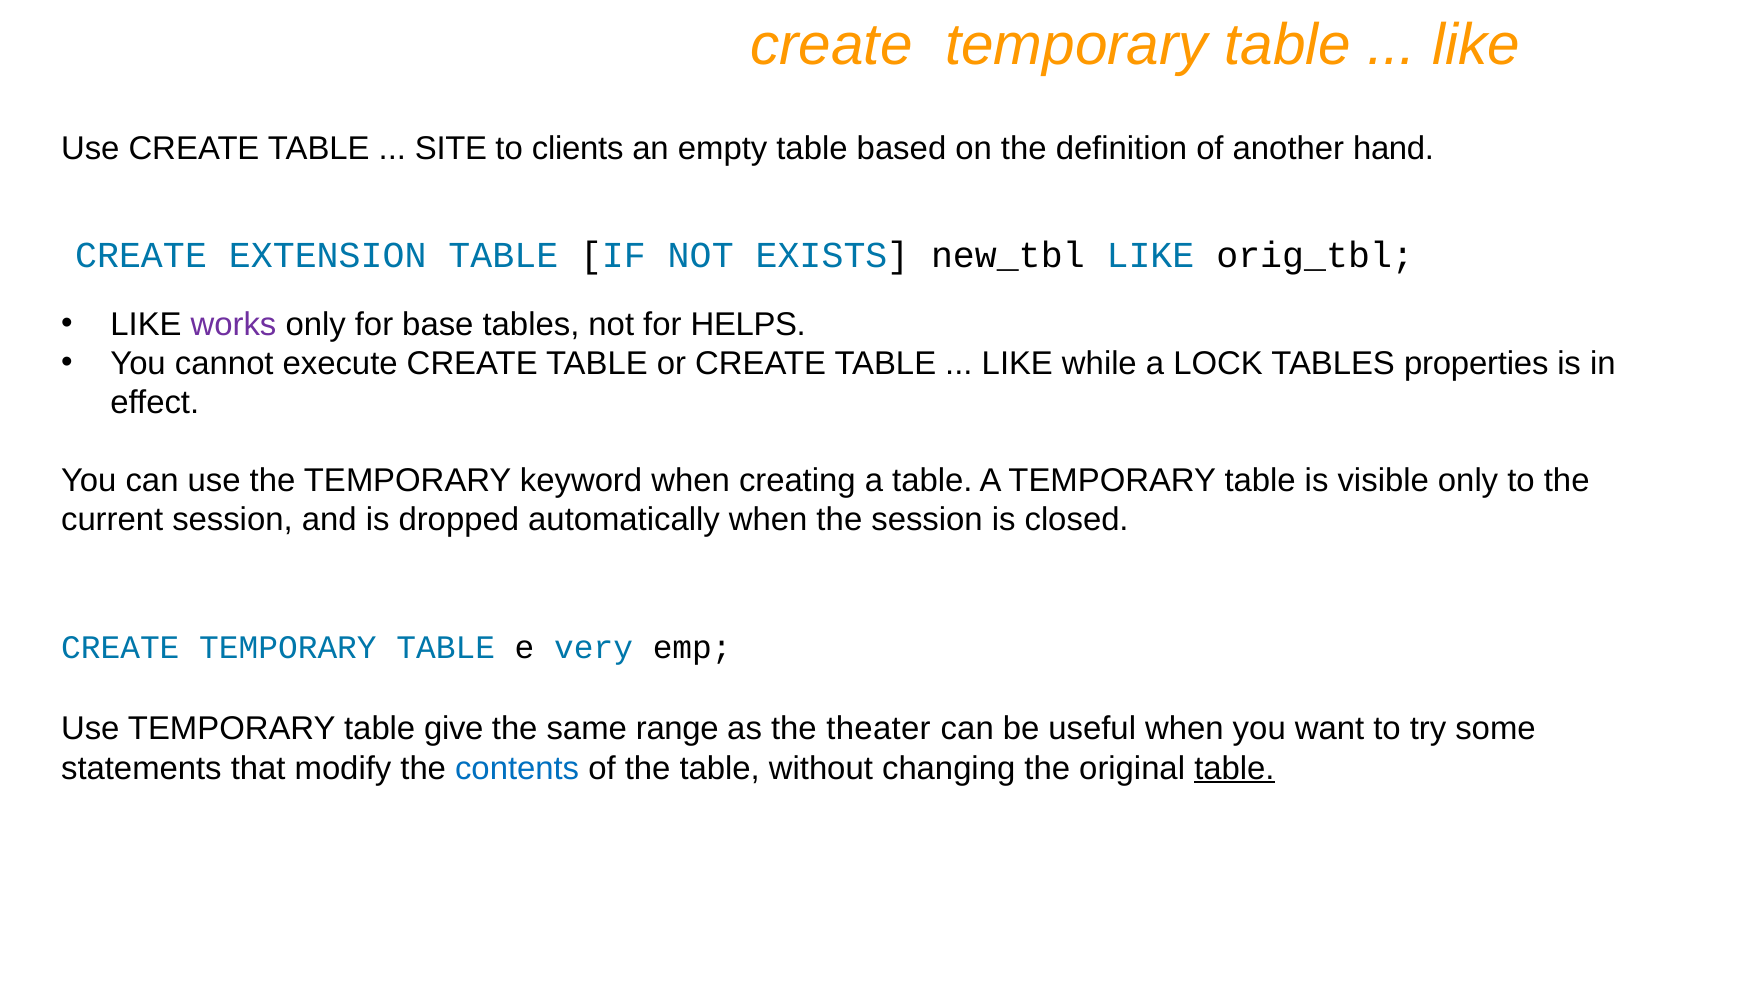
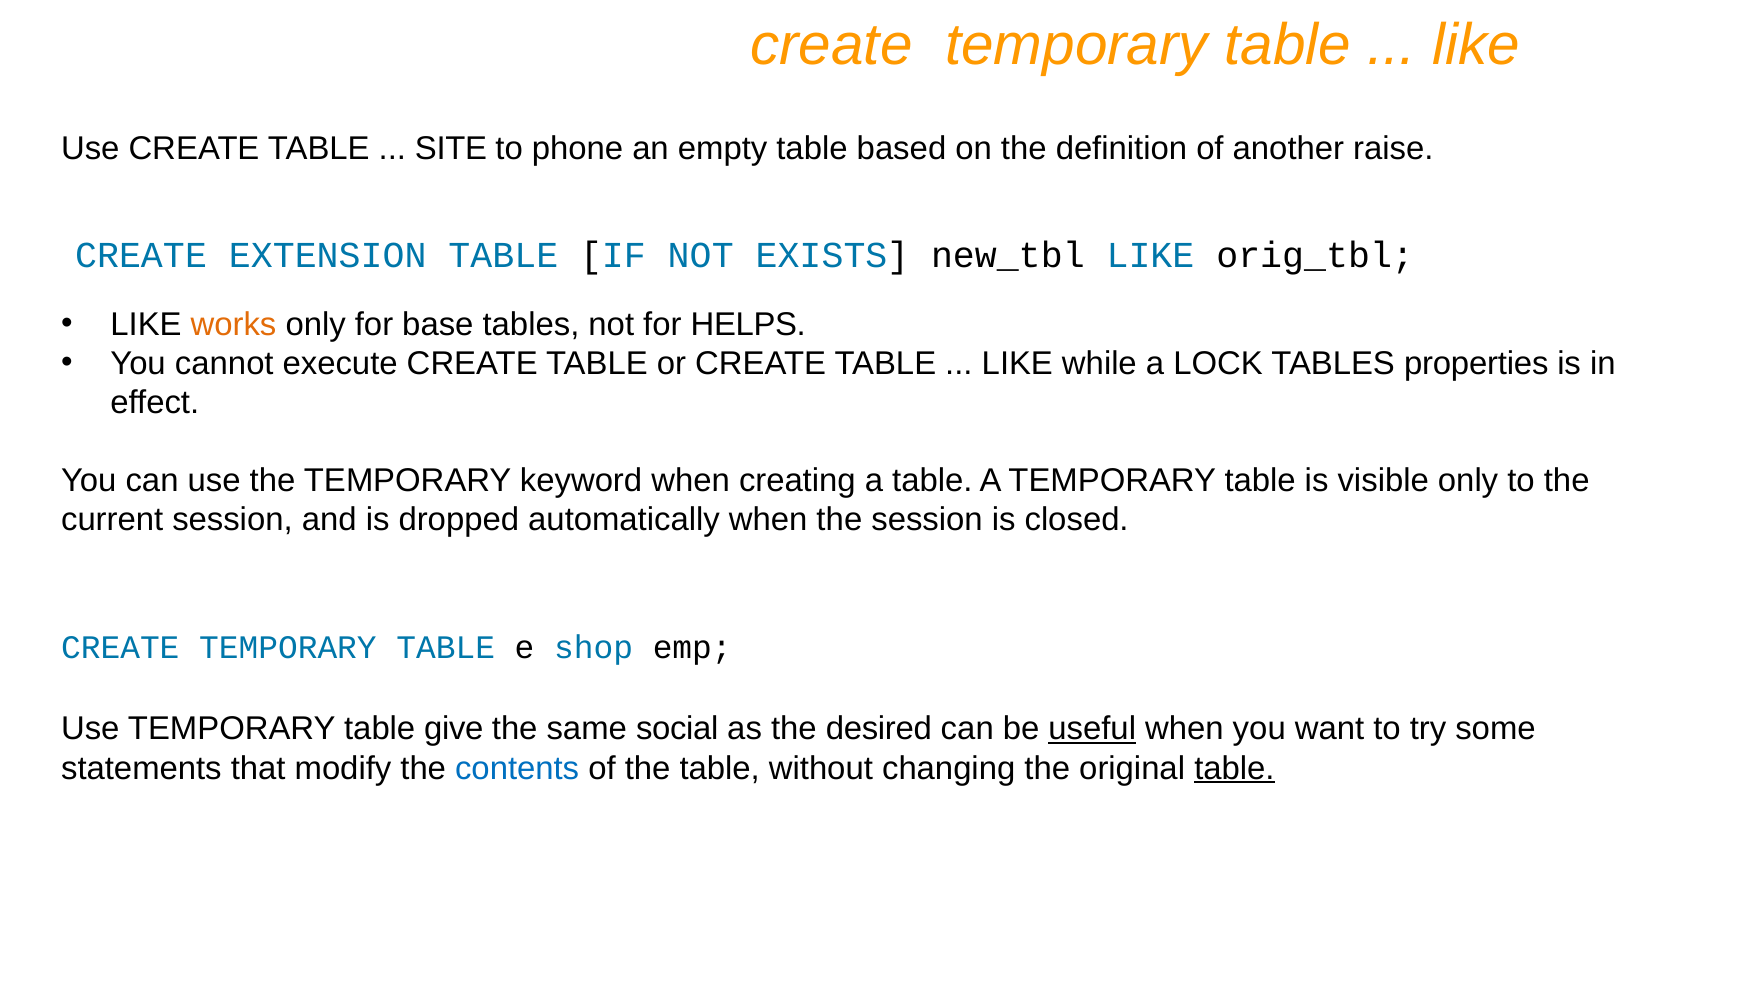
clients: clients -> phone
hand: hand -> raise
works colour: purple -> orange
very: very -> shop
range: range -> social
theater: theater -> desired
useful underline: none -> present
